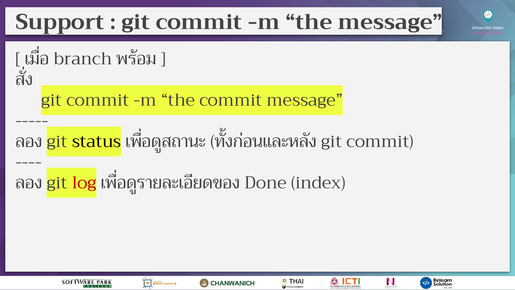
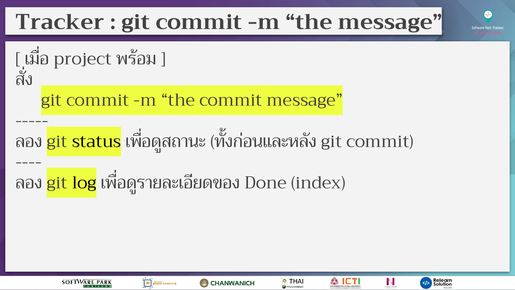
Support: Support -> Tracker
branch: branch -> project
log colour: red -> black
